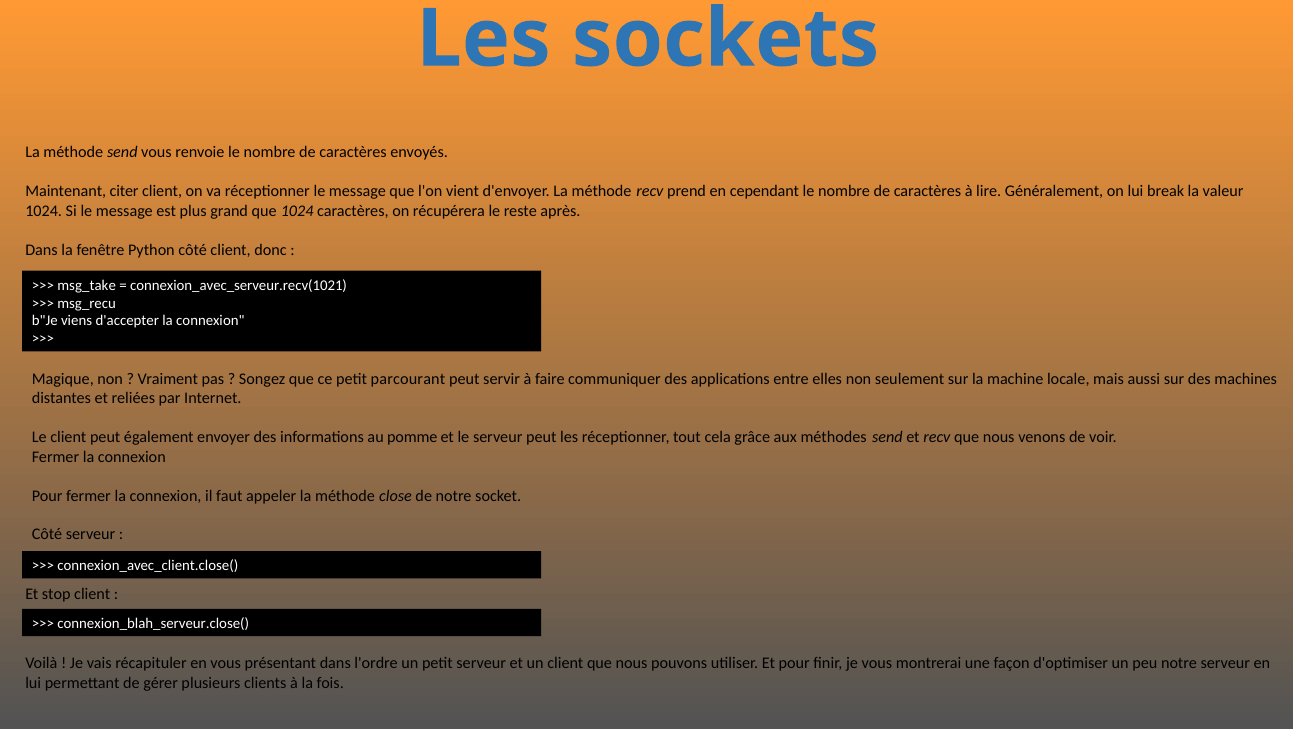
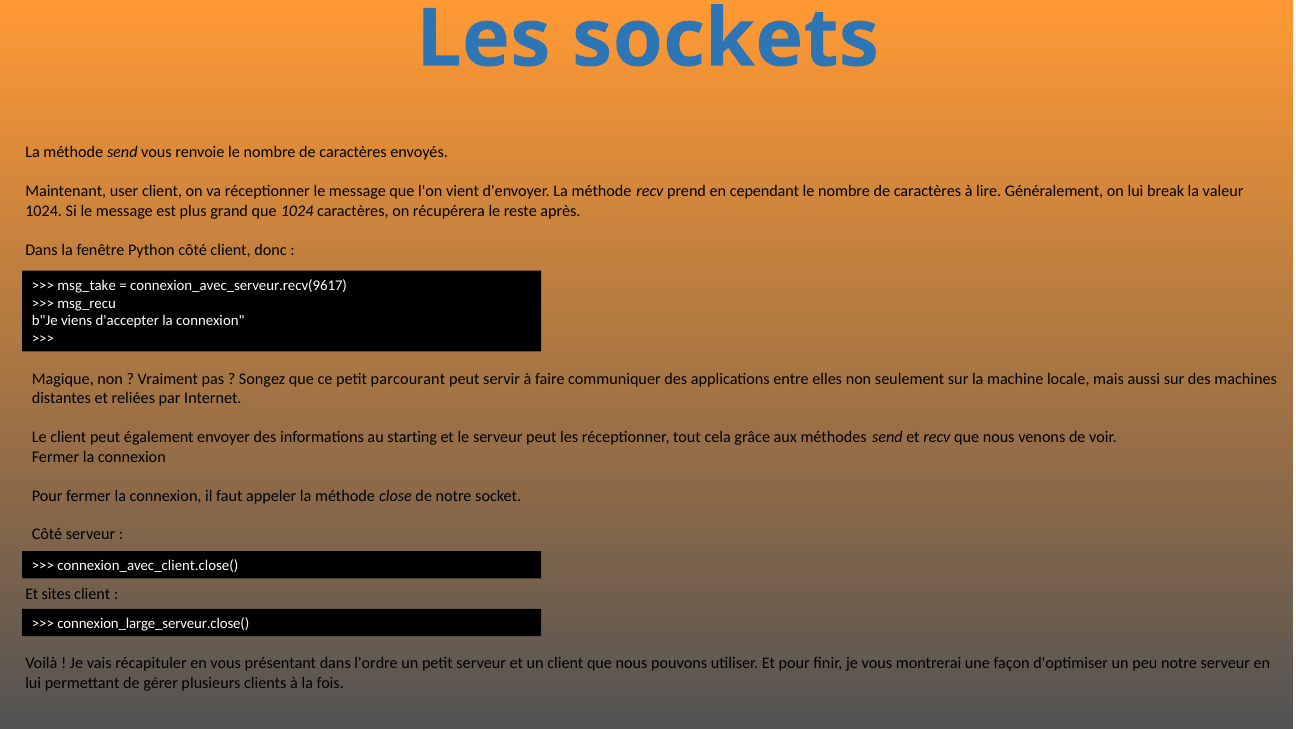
citer: citer -> user
connexion_avec_serveur.recv(1021: connexion_avec_serveur.recv(1021 -> connexion_avec_serveur.recv(9617
pomme: pomme -> starting
stop: stop -> sites
connexion_blah_serveur.close(: connexion_blah_serveur.close( -> connexion_large_serveur.close(
